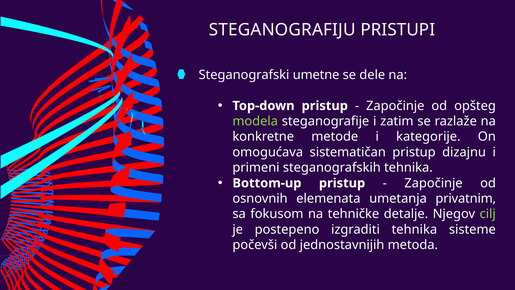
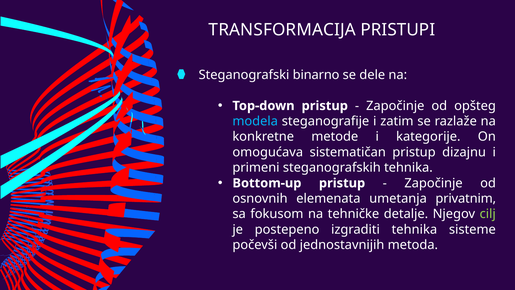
STEGANOGRAFIJU: STEGANOGRAFIJU -> TRANSFORMACIJA
umetne: umetne -> binarno
modela colour: light green -> light blue
